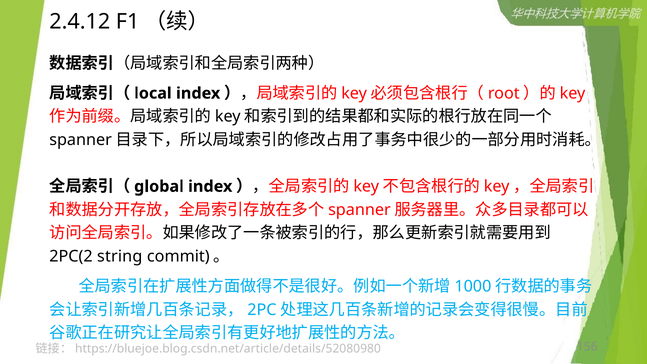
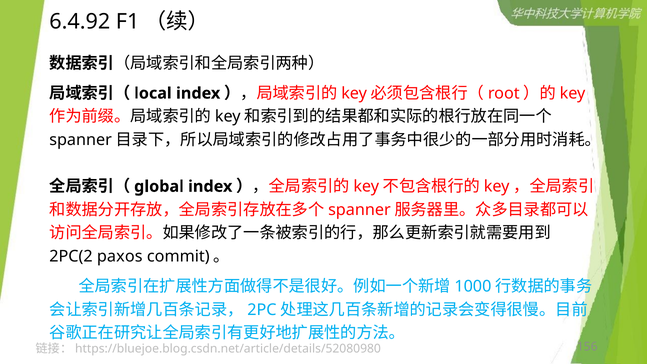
2.4.12: 2.4.12 -> 6.4.92
string: string -> paxos
